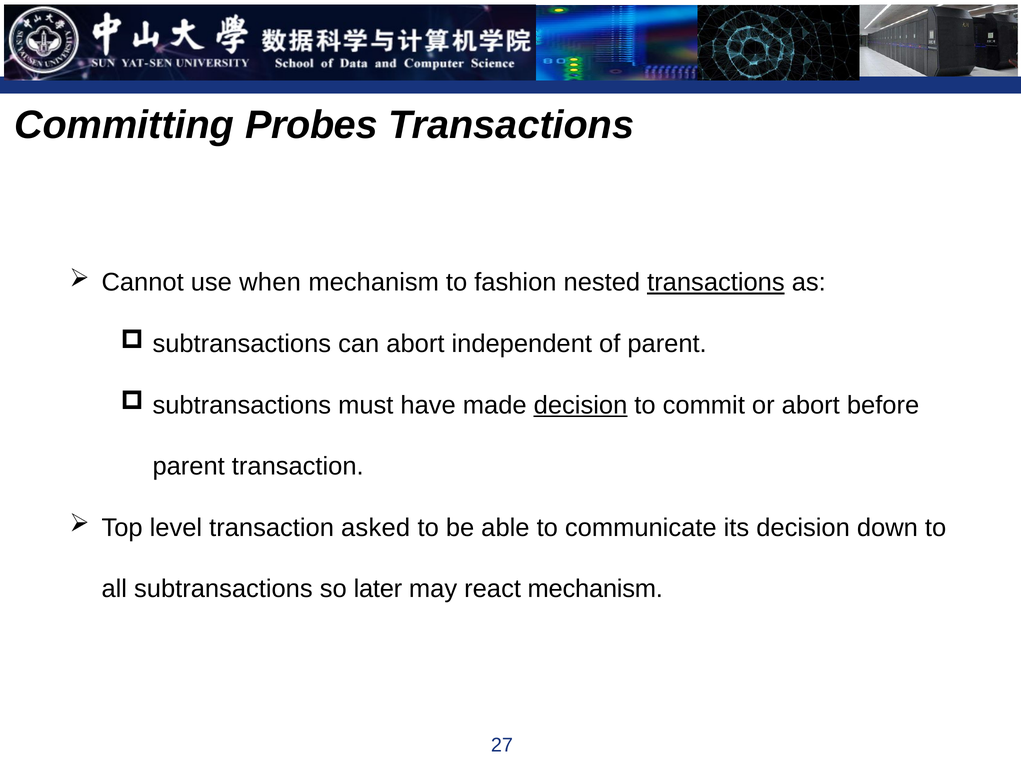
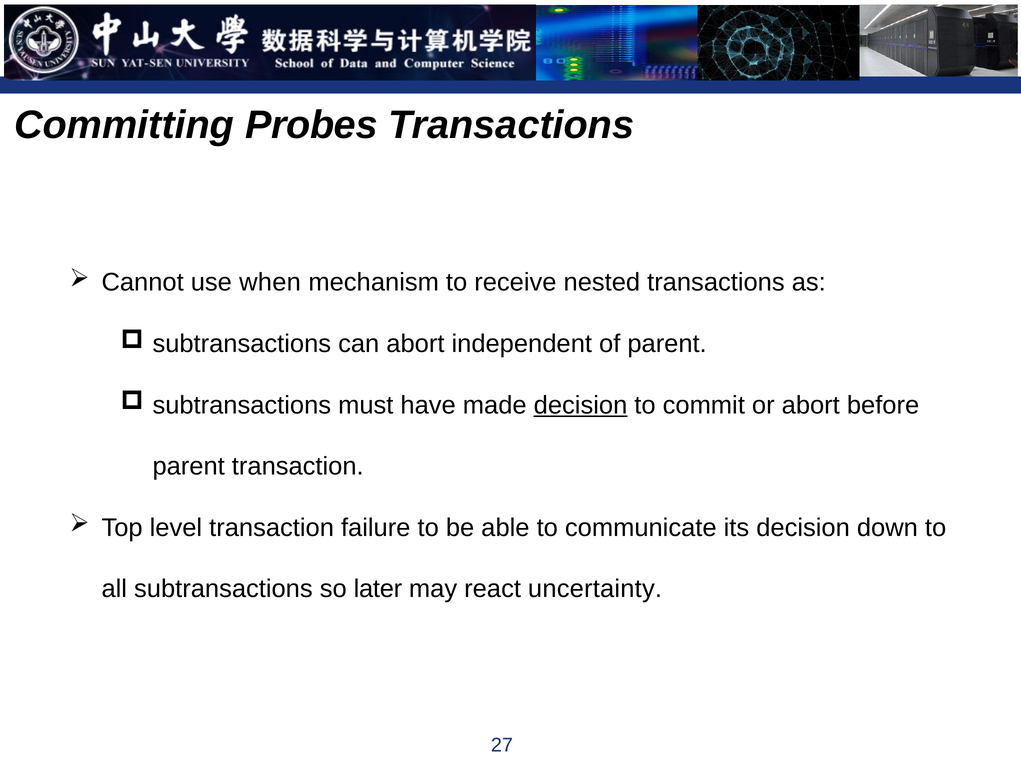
fashion: fashion -> receive
transactions at (716, 282) underline: present -> none
asked: asked -> failure
react mechanism: mechanism -> uncertainty
